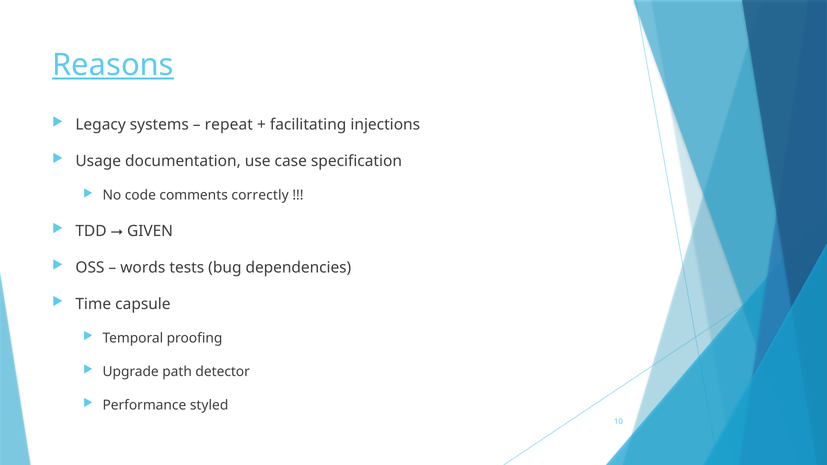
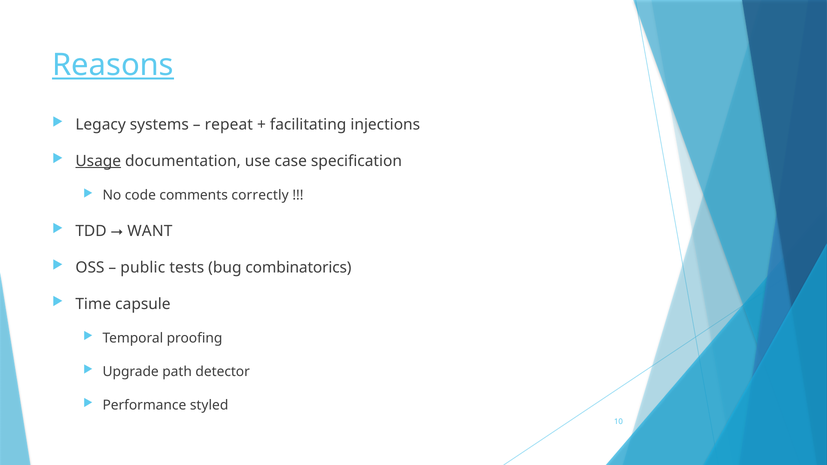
Usage underline: none -> present
GIVEN: GIVEN -> WANT
words: words -> public
dependencies: dependencies -> combinatorics
